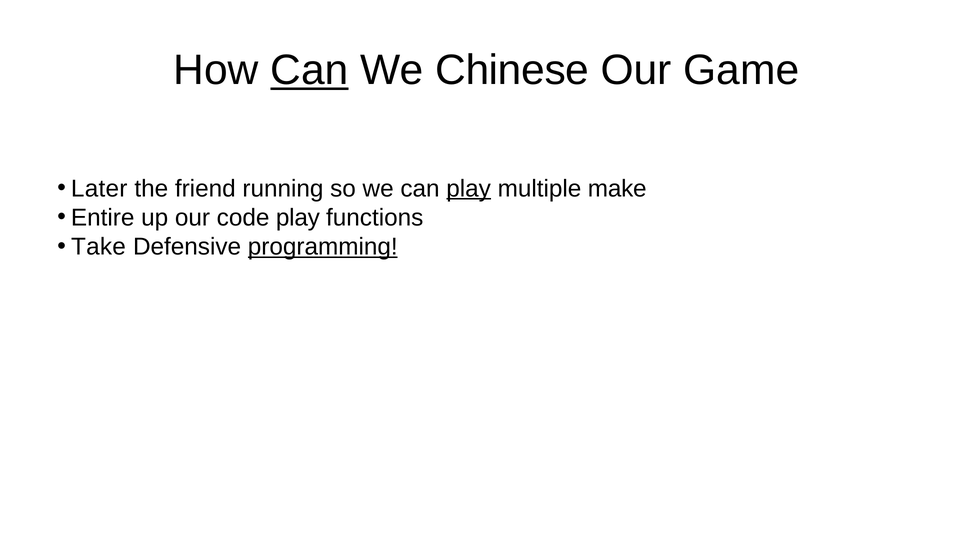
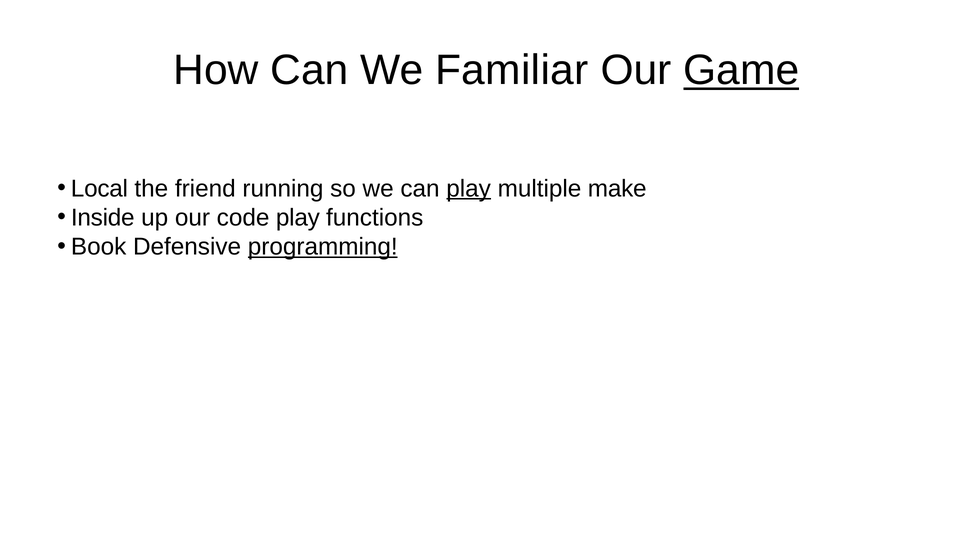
Can at (309, 70) underline: present -> none
Chinese: Chinese -> Familiar
Game underline: none -> present
Later: Later -> Local
Entire: Entire -> Inside
Take: Take -> Book
